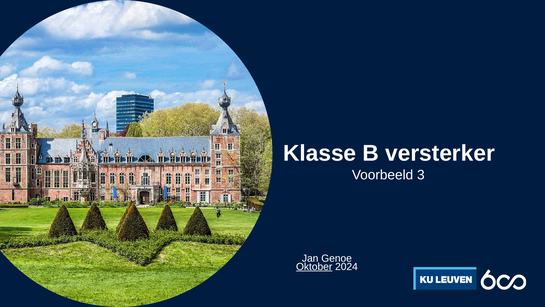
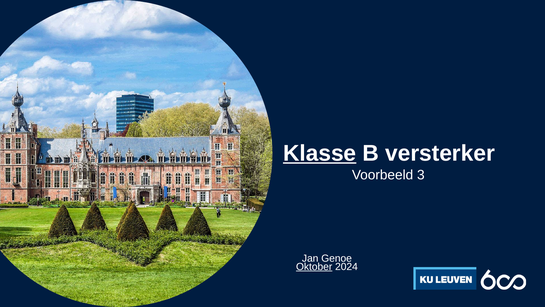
Klasse underline: none -> present
